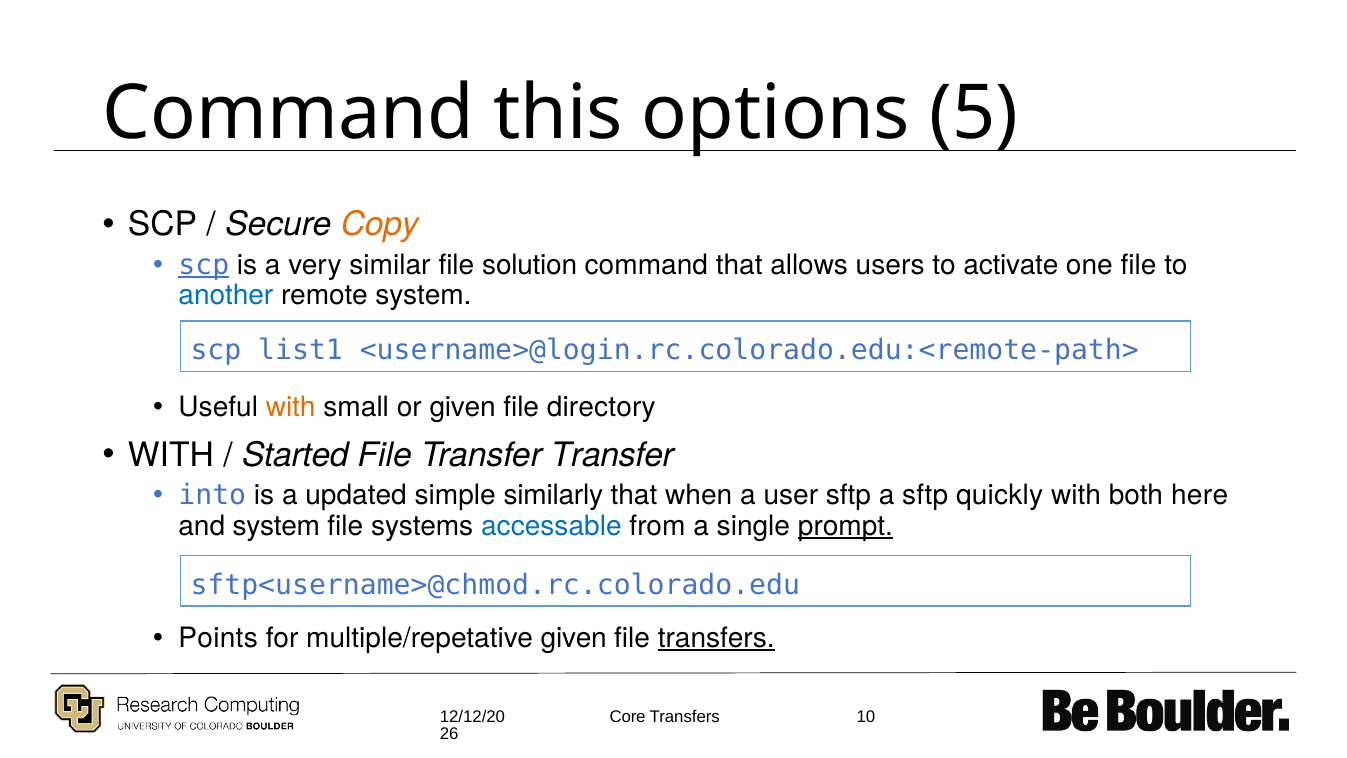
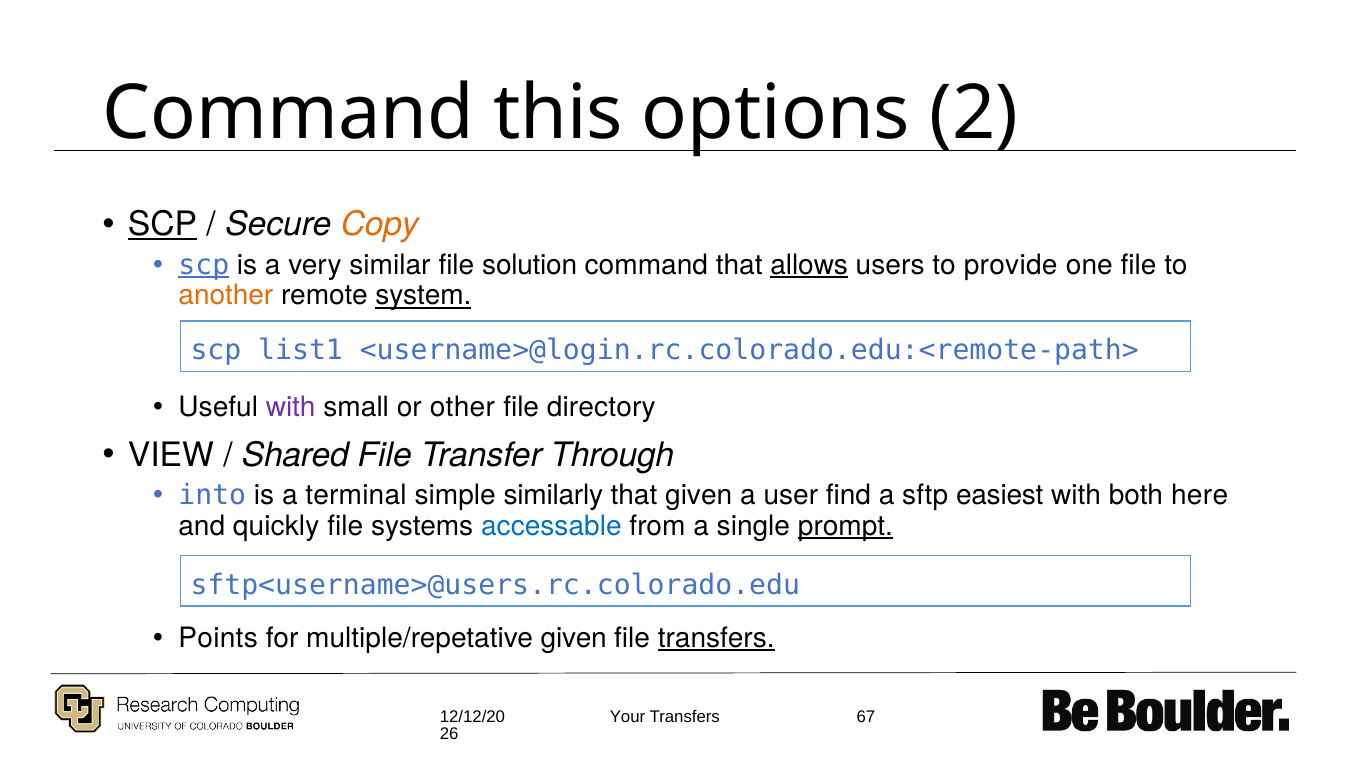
5: 5 -> 2
SCP at (163, 225) underline: none -> present
allows underline: none -> present
activate: activate -> provide
another colour: blue -> orange
system at (423, 295) underline: none -> present
with at (291, 408) colour: orange -> purple
or given: given -> other
WITH at (171, 455): WITH -> VIEW
Started: Started -> Shared
Transfer Transfer: Transfer -> Through
updated: updated -> terminal
that when: when -> given
user sftp: sftp -> find
quickly: quickly -> easiest
and system: system -> quickly
sftp<username>@chmod.rc.colorado.edu: sftp<username>@chmod.rc.colorado.edu -> sftp<username>@users.rc.colorado.edu
Core: Core -> Your
10: 10 -> 67
